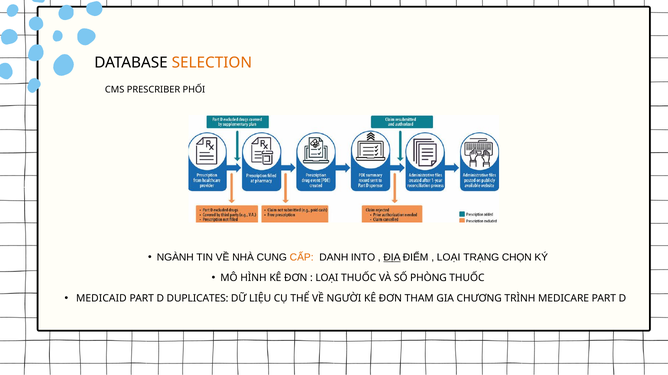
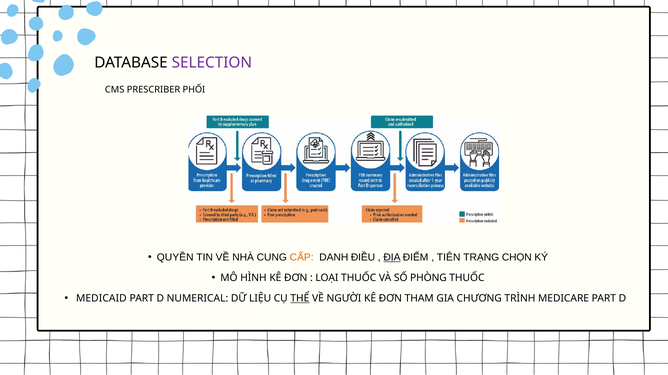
SELECTION colour: orange -> purple
NGÀNH: NGÀNH -> QUYỀN
INTO: INTO -> ĐIỀU
LOẠI at (449, 258): LOẠI -> TIÊN
DUPLICATES: DUPLICATES -> NUMERICAL
THỂ underline: none -> present
